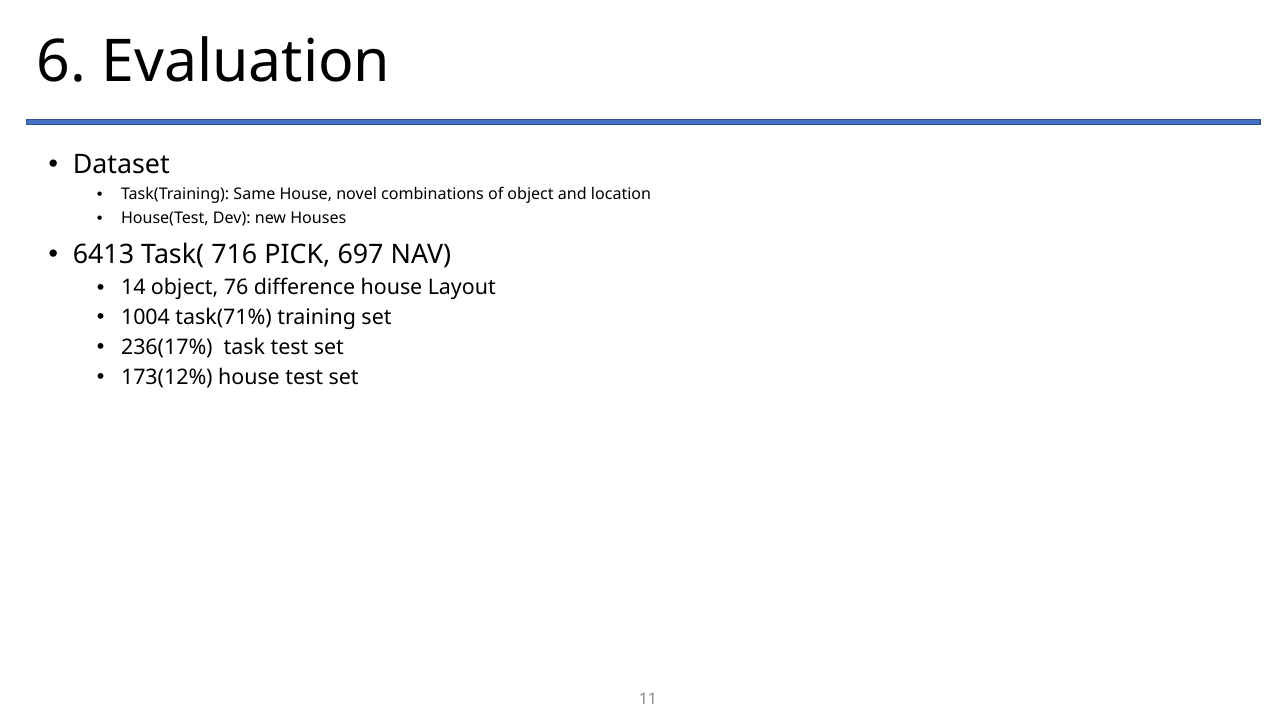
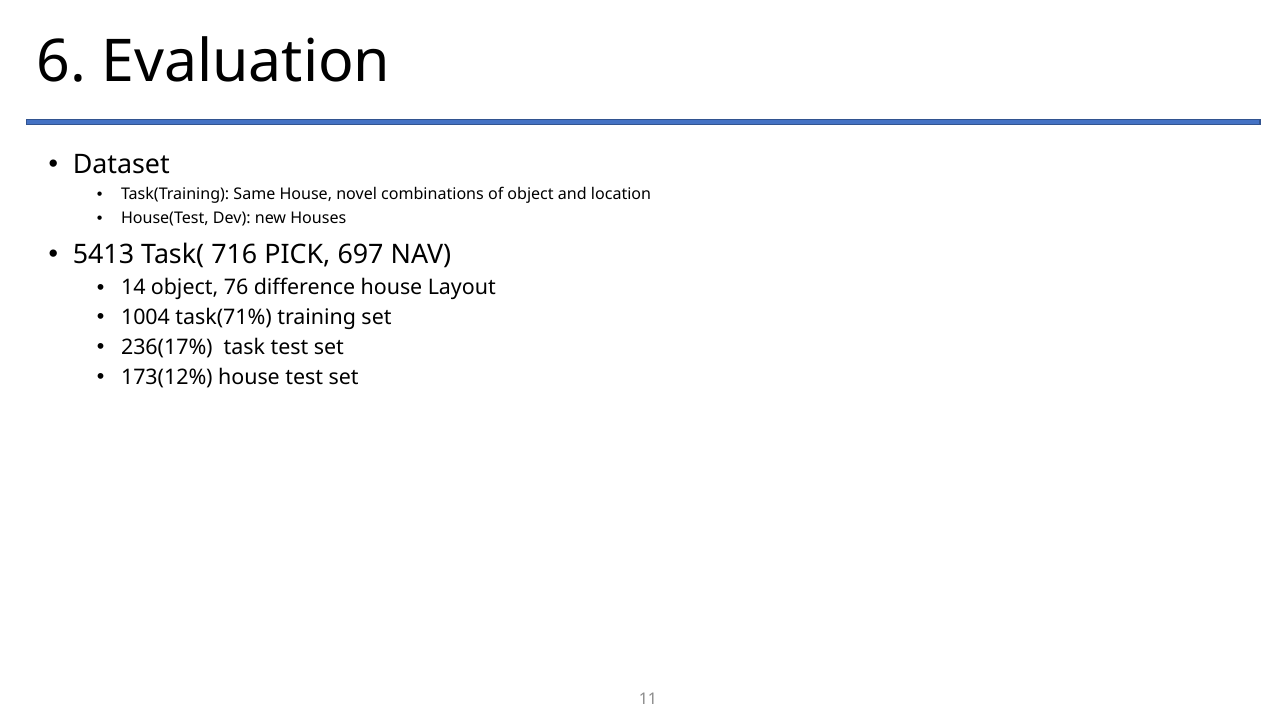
6413: 6413 -> 5413
